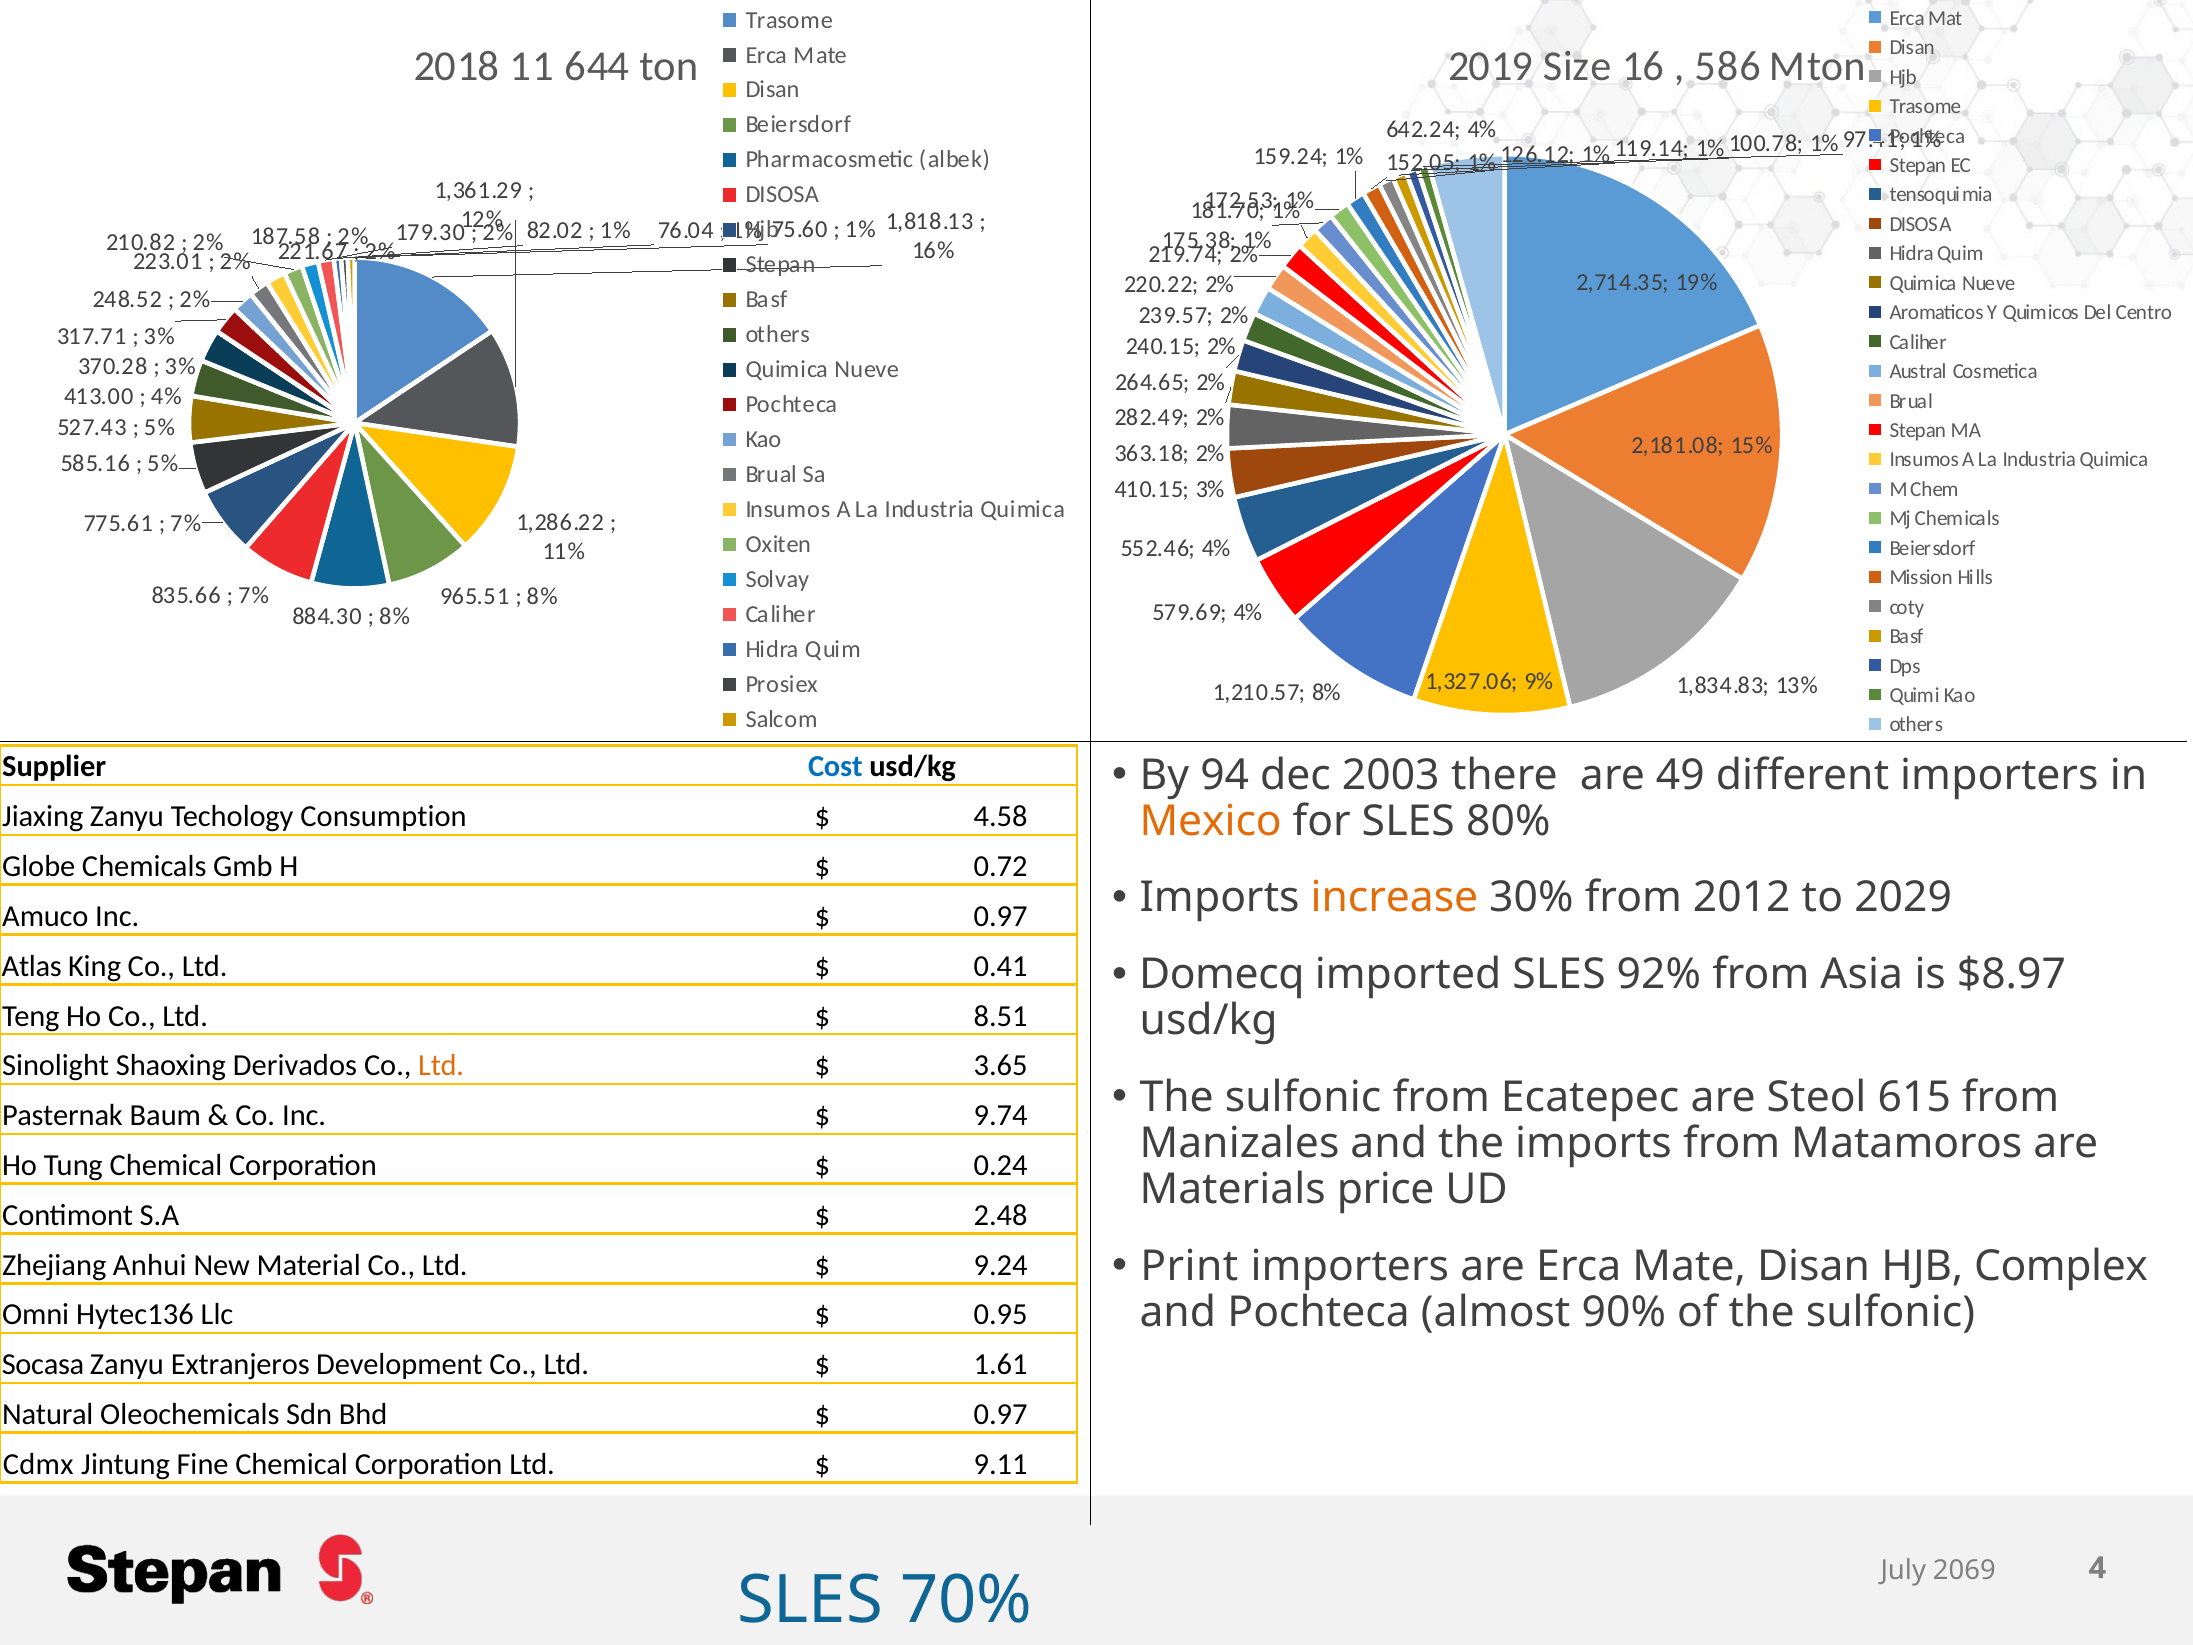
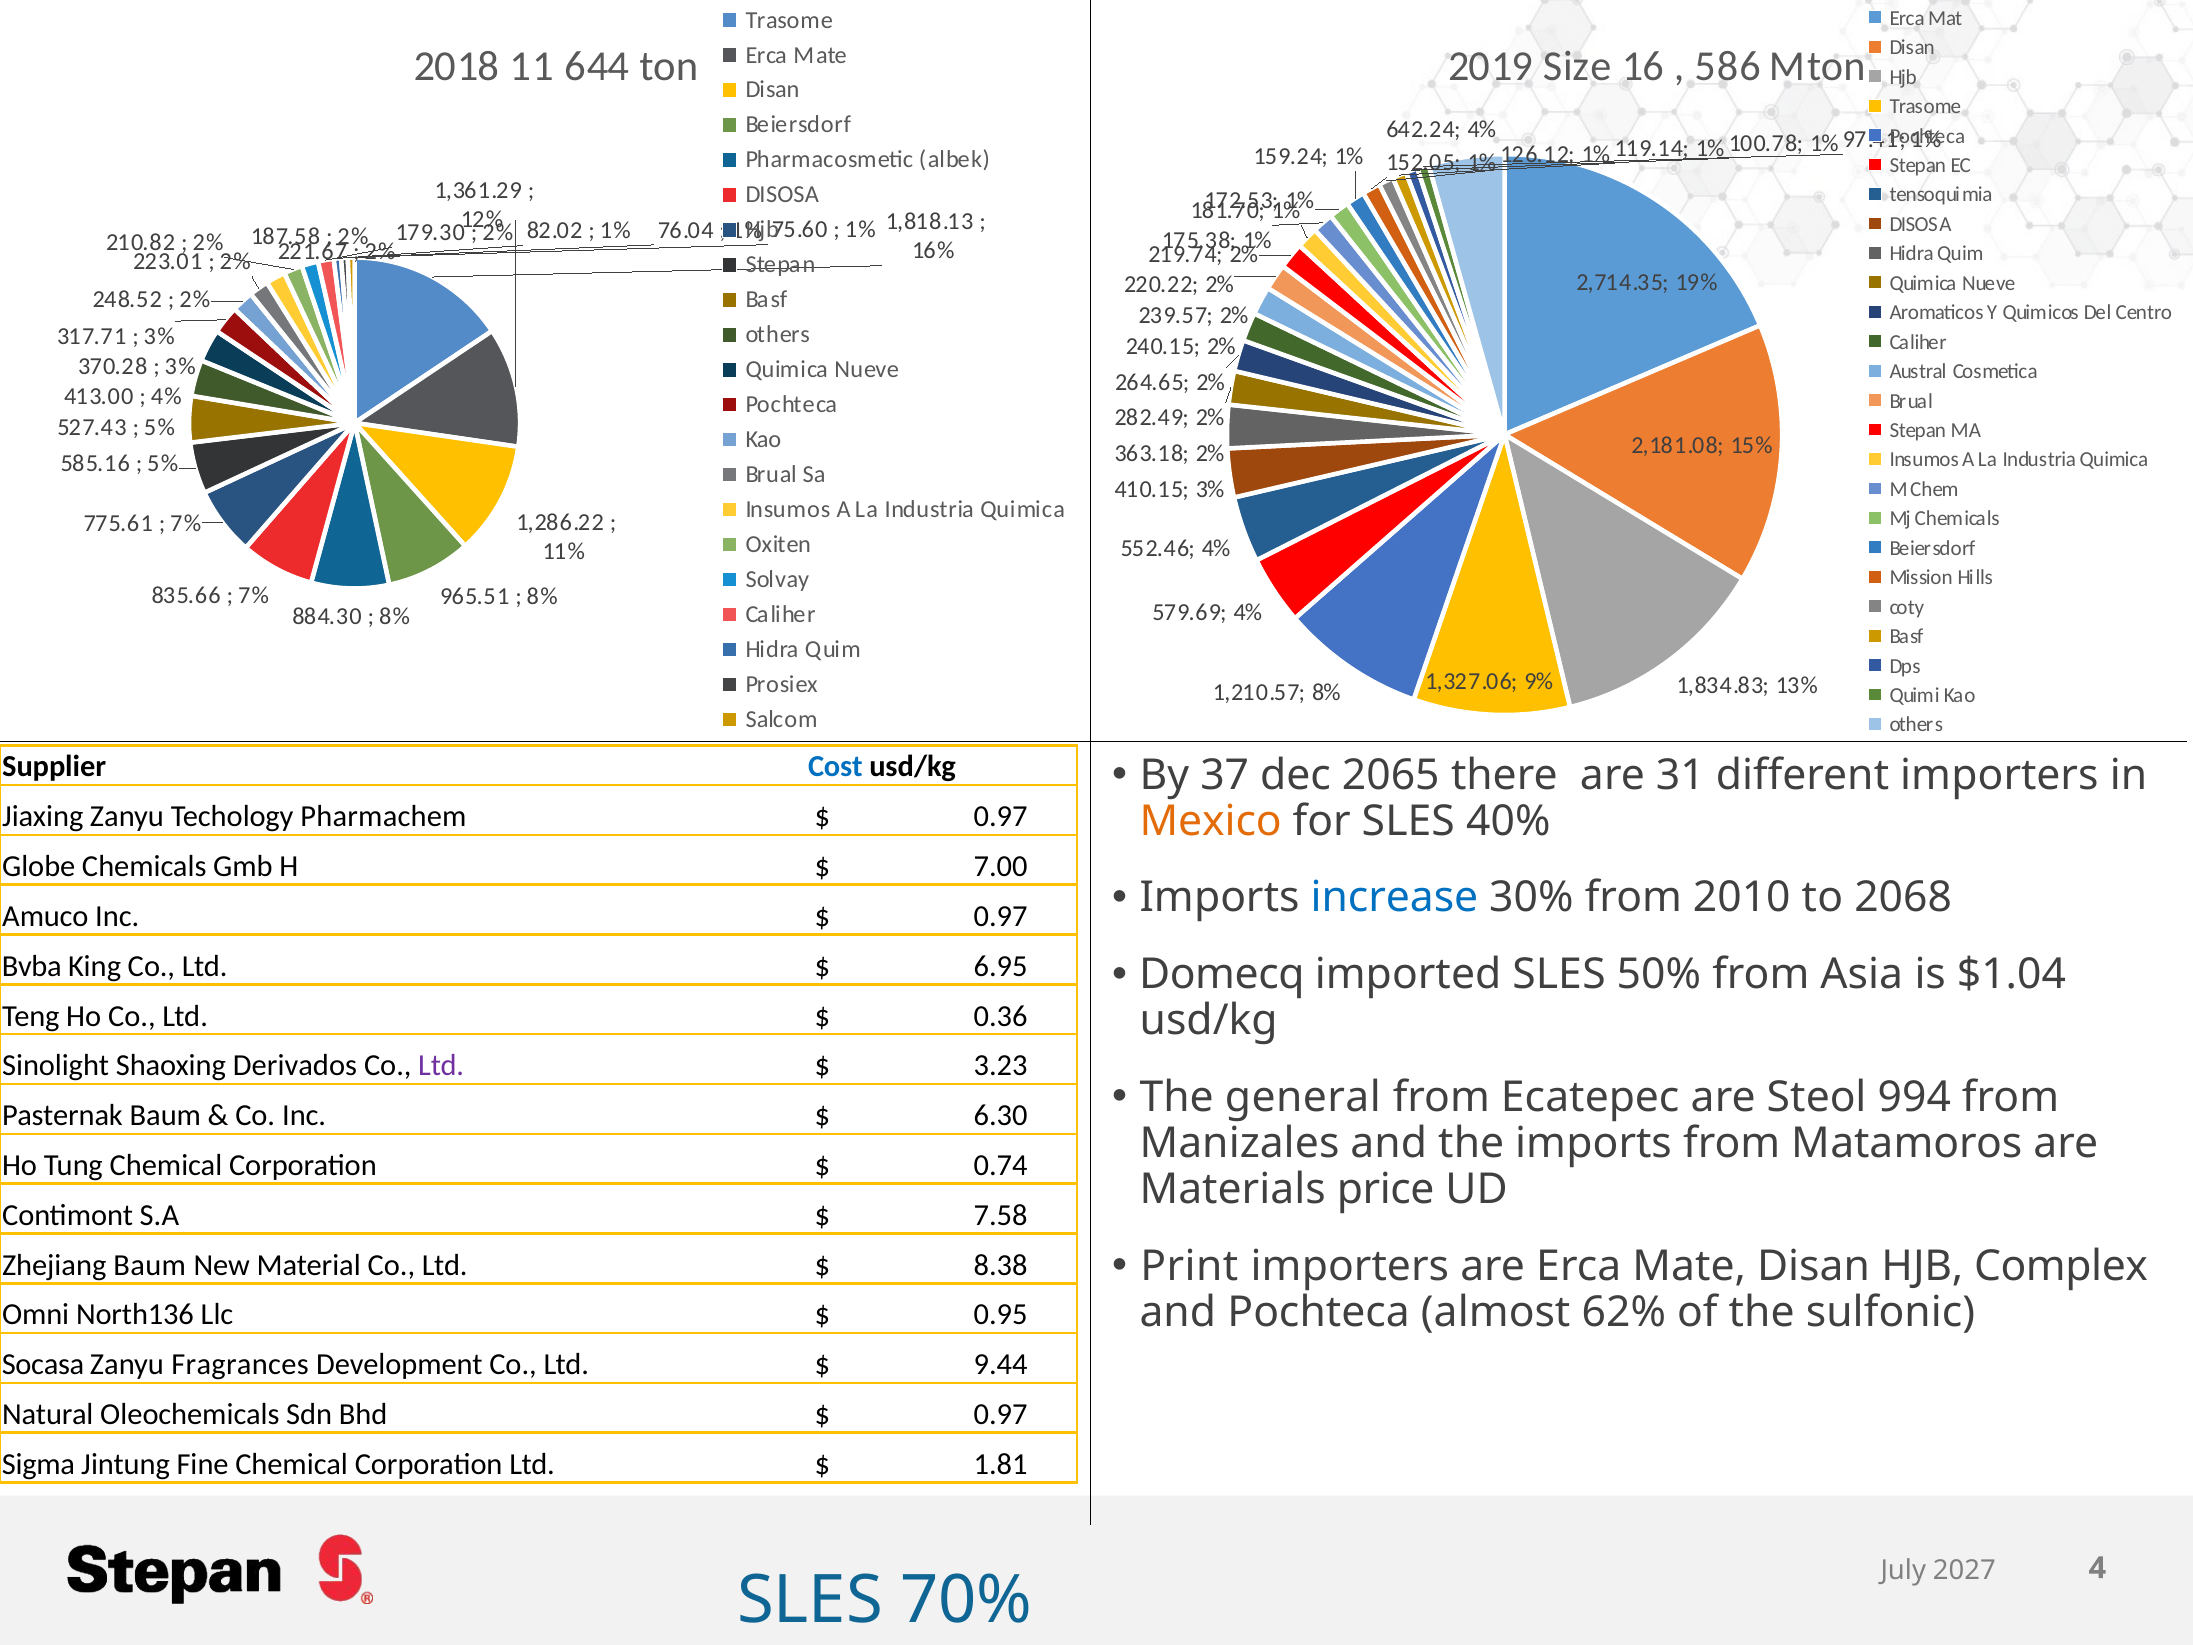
94: 94 -> 37
2003: 2003 -> 2065
49: 49 -> 31
Consumption: Consumption -> Pharmachem
4.58 at (1001, 817): 4.58 -> 0.97
80%: 80% -> 40%
0.72: 0.72 -> 7.00
increase colour: orange -> blue
2012: 2012 -> 2010
2029: 2029 -> 2068
92%: 92% -> 50%
$8.97: $8.97 -> $1.04
Atlas: Atlas -> Bvba
0.41: 0.41 -> 6.95
8.51: 8.51 -> 0.36
Ltd at (441, 1066) colour: orange -> purple
3.65: 3.65 -> 3.23
sulfonic at (1303, 1097): sulfonic -> general
615: 615 -> 994
9.74: 9.74 -> 6.30
0.24: 0.24 -> 0.74
2.48: 2.48 -> 7.58
Zhejiang Anhui: Anhui -> Baum
9.24: 9.24 -> 8.38
90%: 90% -> 62%
Hytec136: Hytec136 -> North136
Extranjeros: Extranjeros -> Fragrances
1.61: 1.61 -> 9.44
Cdmx: Cdmx -> Sigma
9.11: 9.11 -> 1.81
2069: 2069 -> 2027
